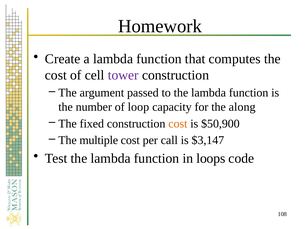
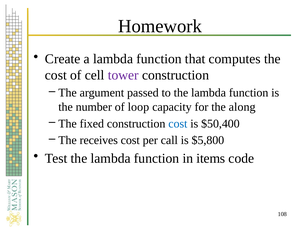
cost at (178, 124) colour: orange -> blue
$50,900: $50,900 -> $50,400
multiple: multiple -> receives
$3,147: $3,147 -> $5,800
loops: loops -> items
